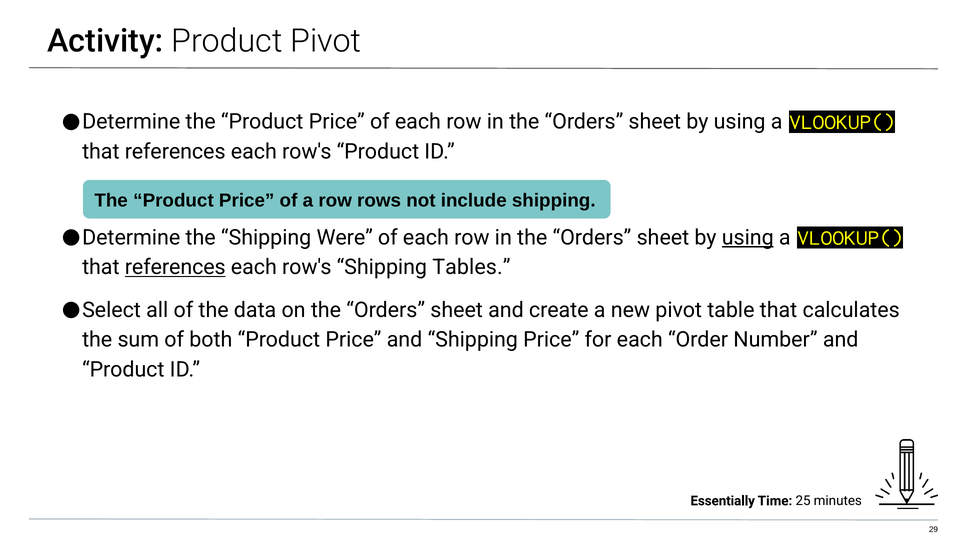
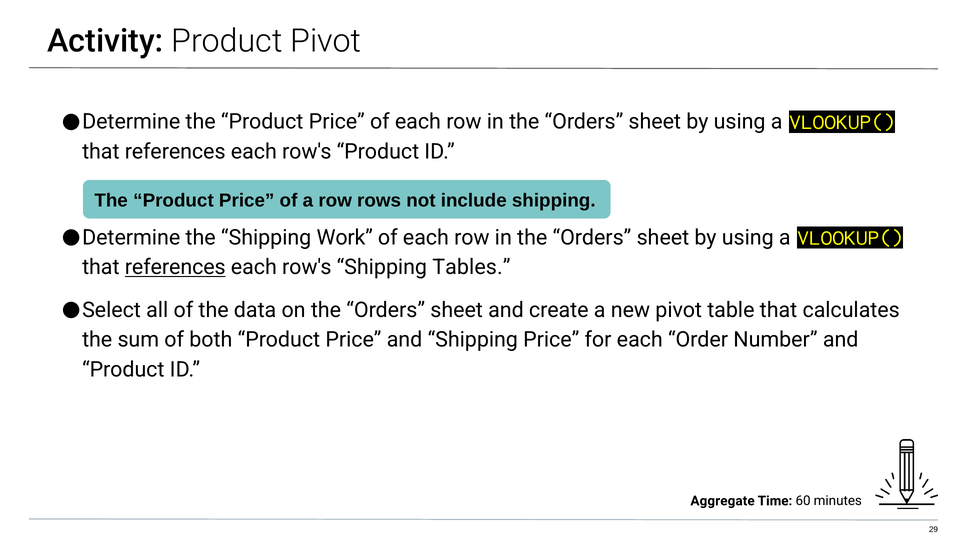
Were: Were -> Work
using at (748, 238) underline: present -> none
Essentially: Essentially -> Aggregate
25: 25 -> 60
